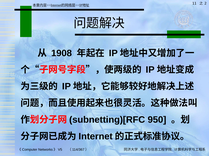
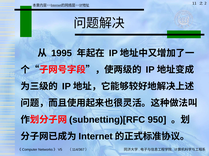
1908: 1908 -> 1995
